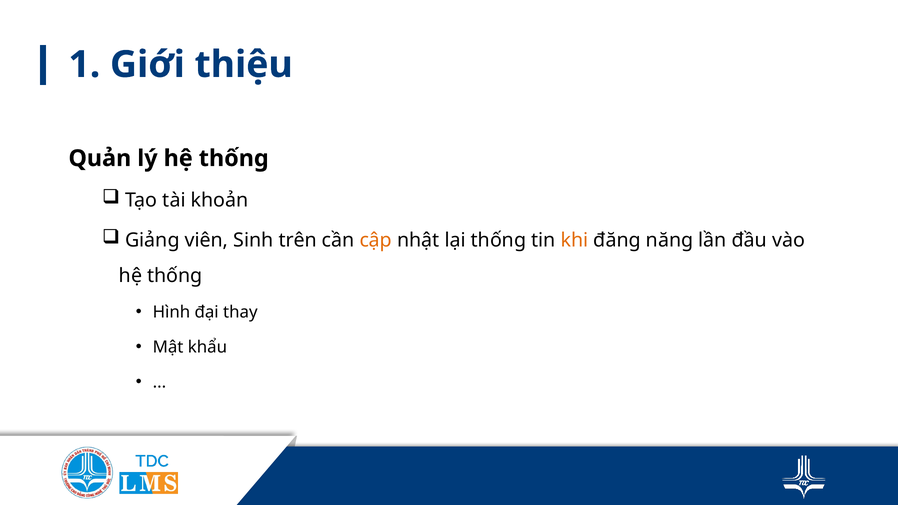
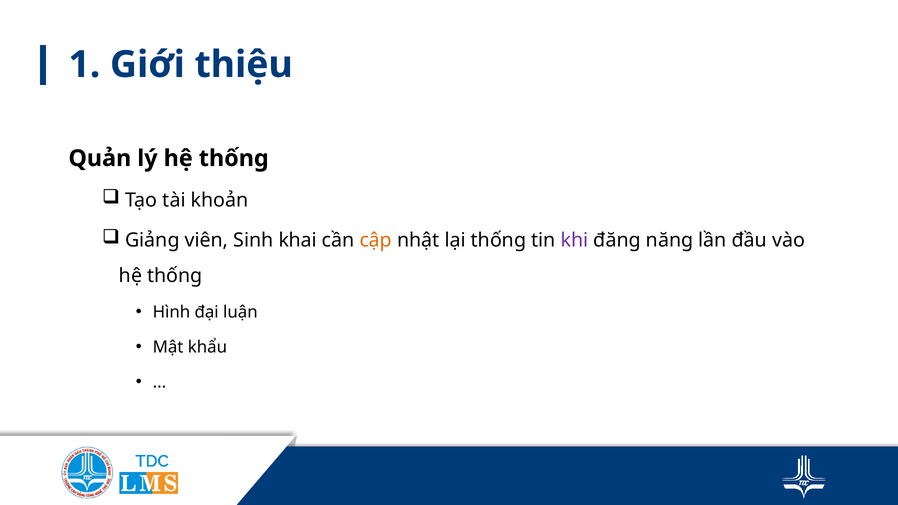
trên: trên -> khai
khi colour: orange -> purple
thay: thay -> luận
